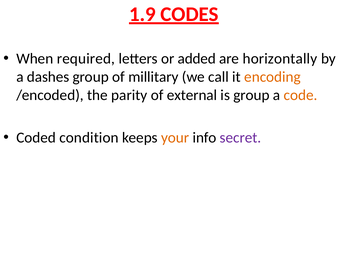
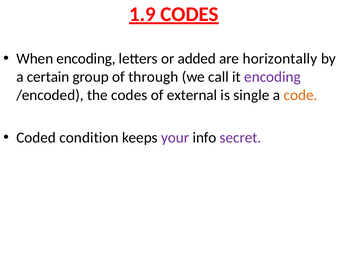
When required: required -> encoding
dashes: dashes -> certain
millitary: millitary -> through
encoding at (272, 77) colour: orange -> purple
the parity: parity -> codes
is group: group -> single
your colour: orange -> purple
